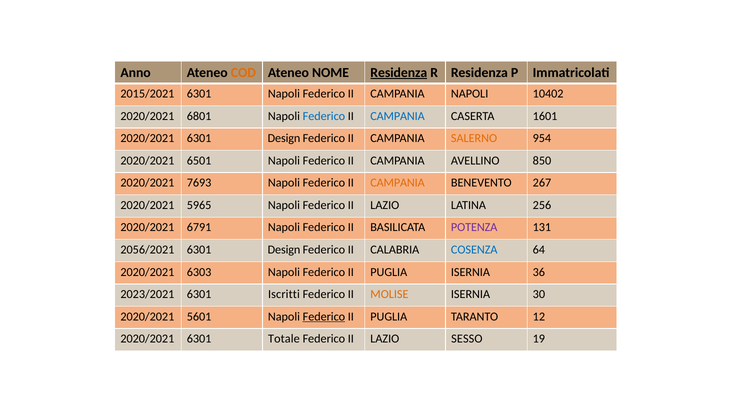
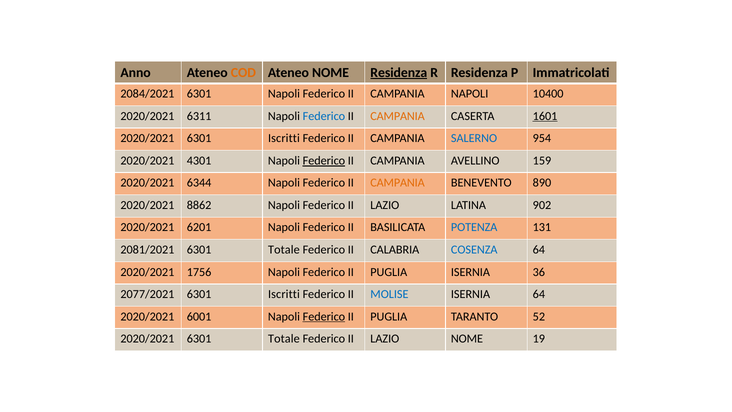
2015/2021: 2015/2021 -> 2084/2021
10402: 10402 -> 10400
6801: 6801 -> 6311
CAMPANIA at (398, 116) colour: blue -> orange
1601 underline: none -> present
2020/2021 6301 Design: Design -> Iscritti
SALERNO colour: orange -> blue
6501: 6501 -> 4301
Federico at (324, 161) underline: none -> present
850: 850 -> 159
7693: 7693 -> 6344
267: 267 -> 890
5965: 5965 -> 8862
256: 256 -> 902
6791: 6791 -> 6201
POTENZA colour: purple -> blue
2056/2021: 2056/2021 -> 2081/2021
Design at (284, 250): Design -> Totale
6303: 6303 -> 1756
2023/2021: 2023/2021 -> 2077/2021
MOLISE colour: orange -> blue
ISERNIA 30: 30 -> 64
5601: 5601 -> 6001
12: 12 -> 52
LAZIO SESSO: SESSO -> NOME
